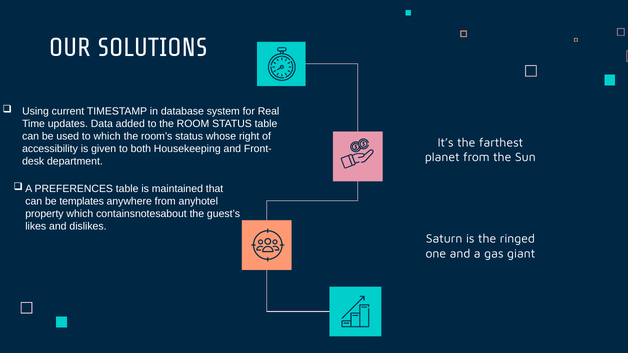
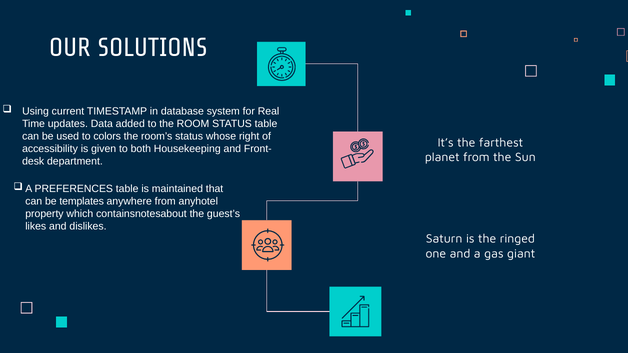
to which: which -> colors
